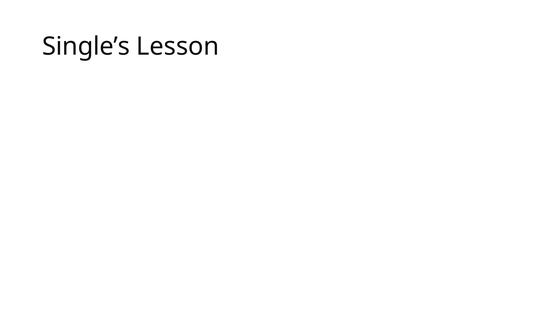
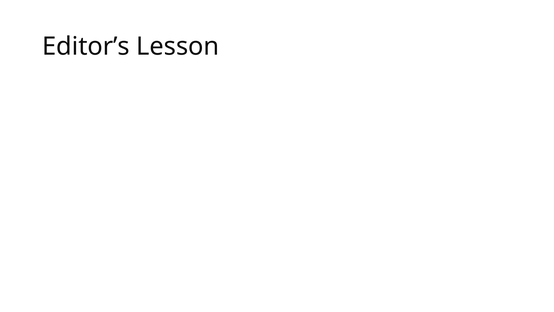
Single’s: Single’s -> Editor’s
